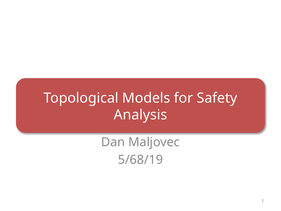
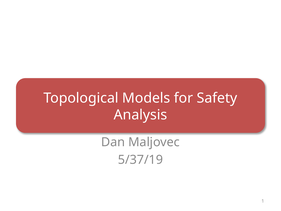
5/68/19: 5/68/19 -> 5/37/19
